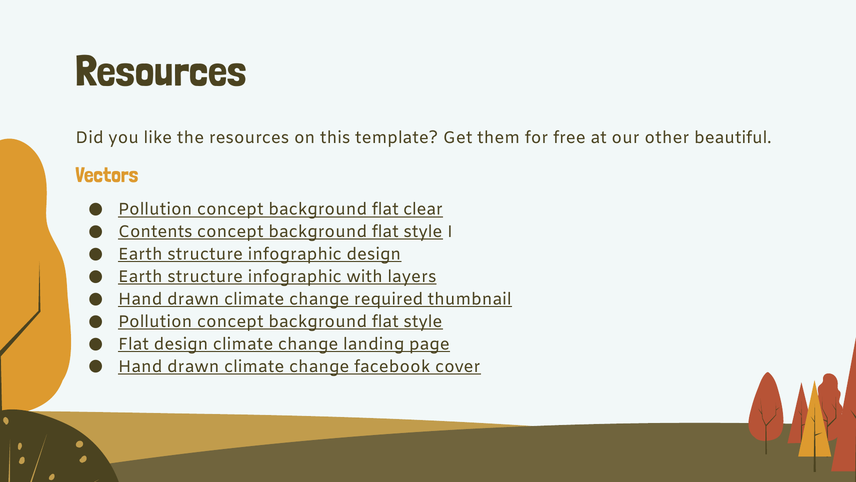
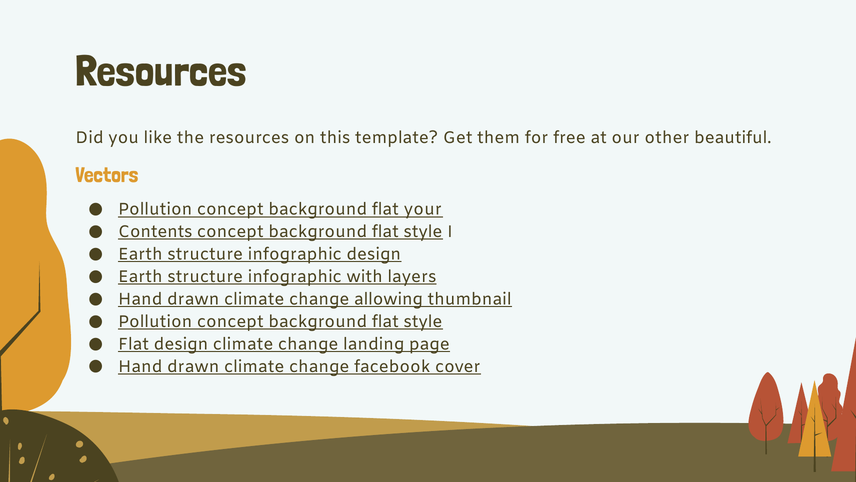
clear: clear -> your
required: required -> allowing
